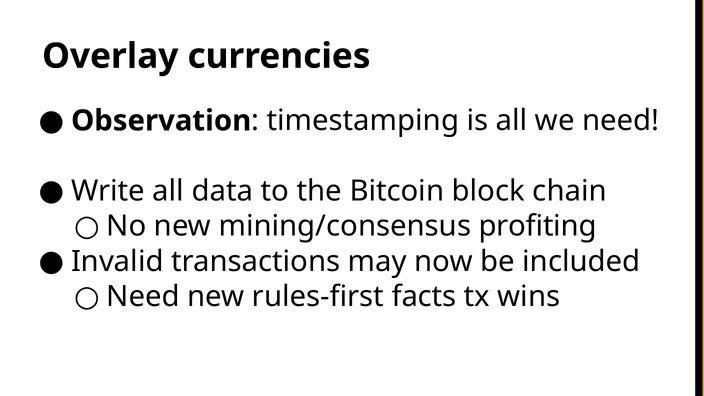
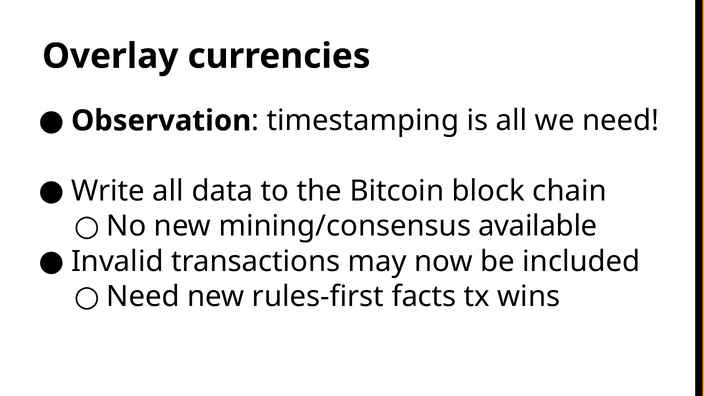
profiting: profiting -> available
